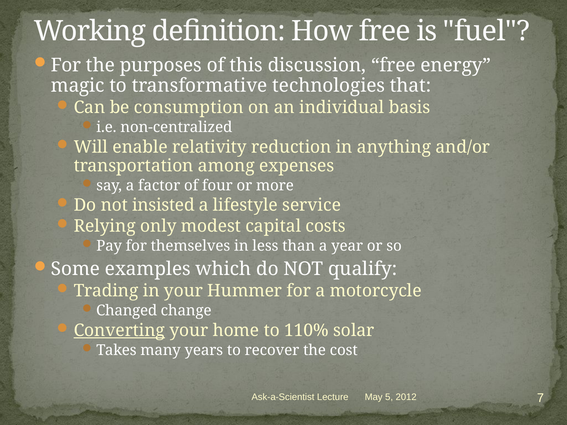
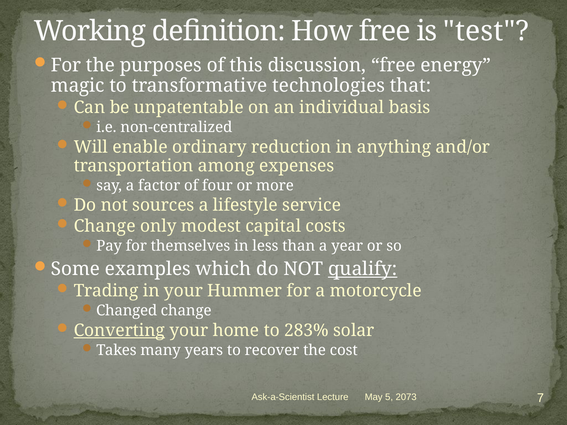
fuel: fuel -> test
consumption: consumption -> unpatentable
relativity: relativity -> ordinary
insisted: insisted -> sources
Relying at (105, 226): Relying -> Change
qualify underline: none -> present
110%: 110% -> 283%
2012: 2012 -> 2073
